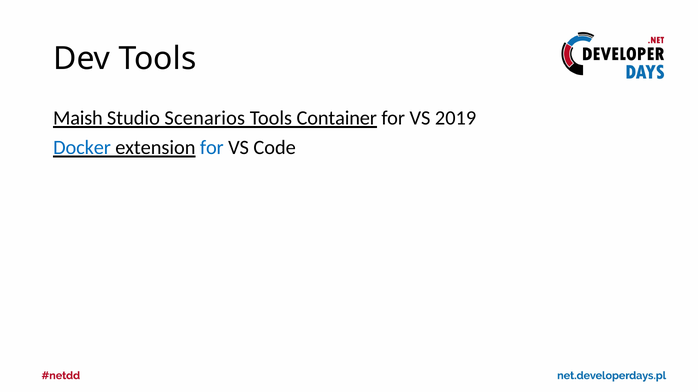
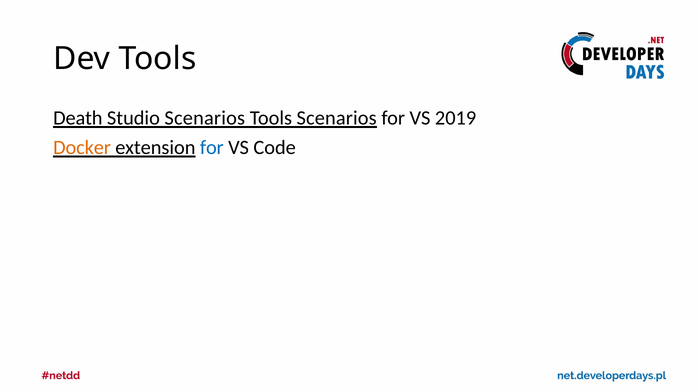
Maish: Maish -> Death
Tools Container: Container -> Scenarios
Docker colour: blue -> orange
